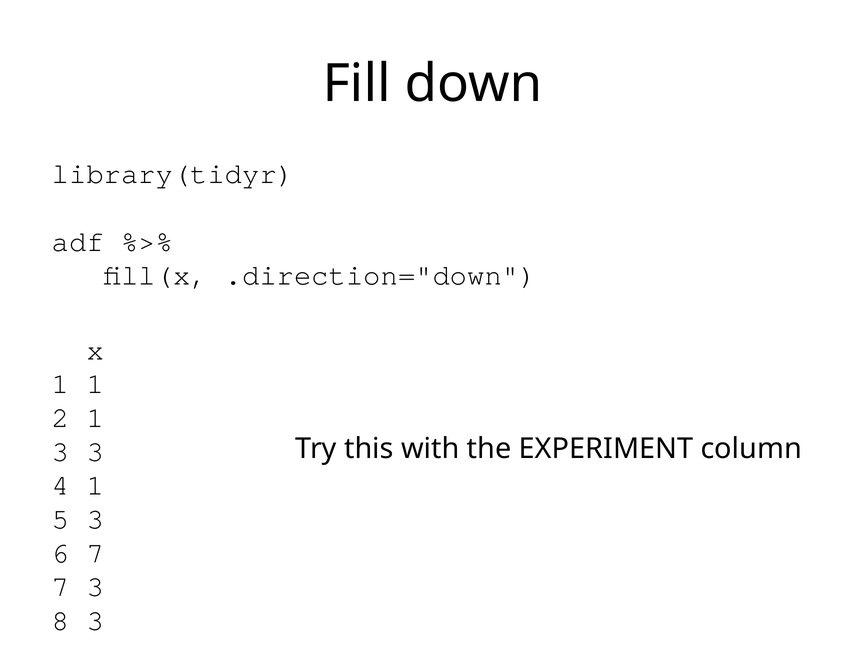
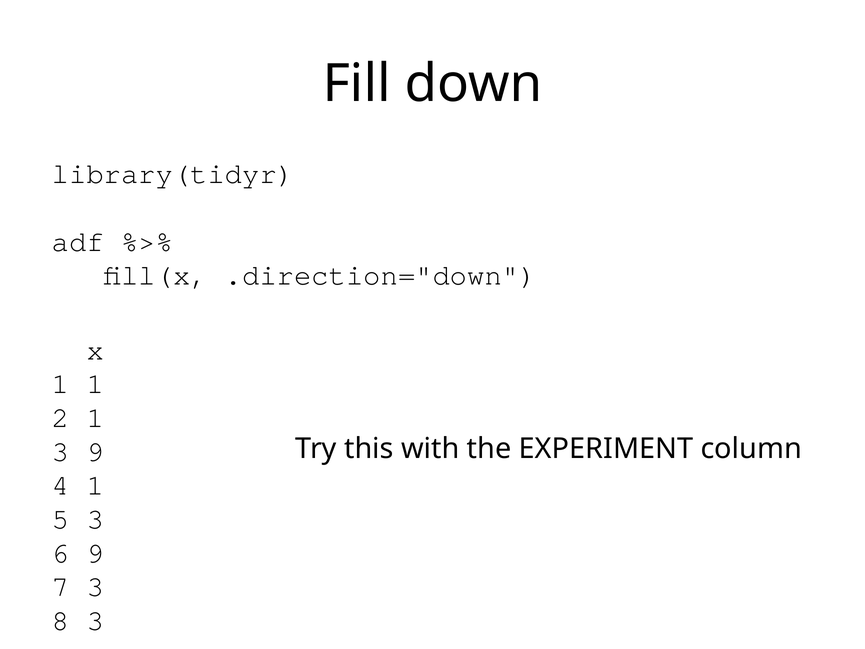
3 3: 3 -> 9
6 7: 7 -> 9
